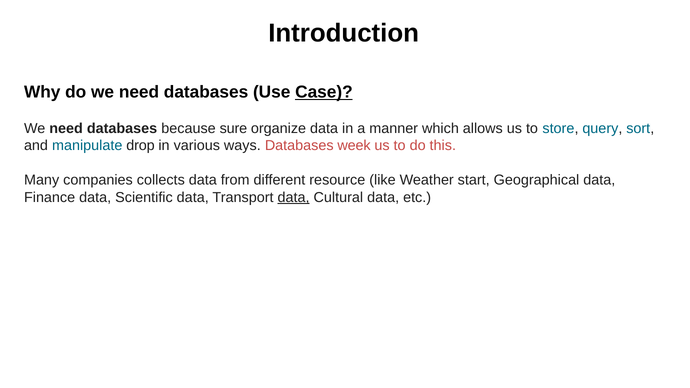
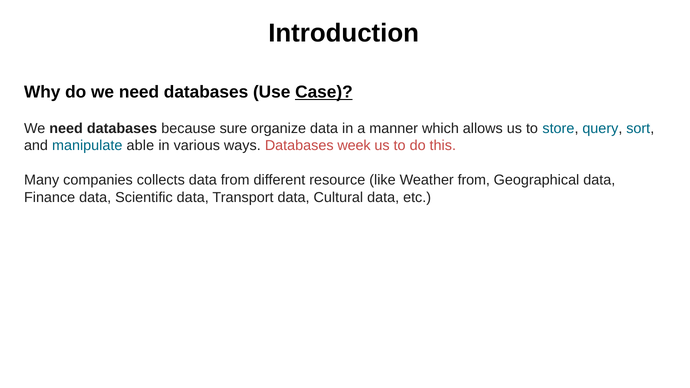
drop: drop -> able
Weather start: start -> from
data at (294, 197) underline: present -> none
